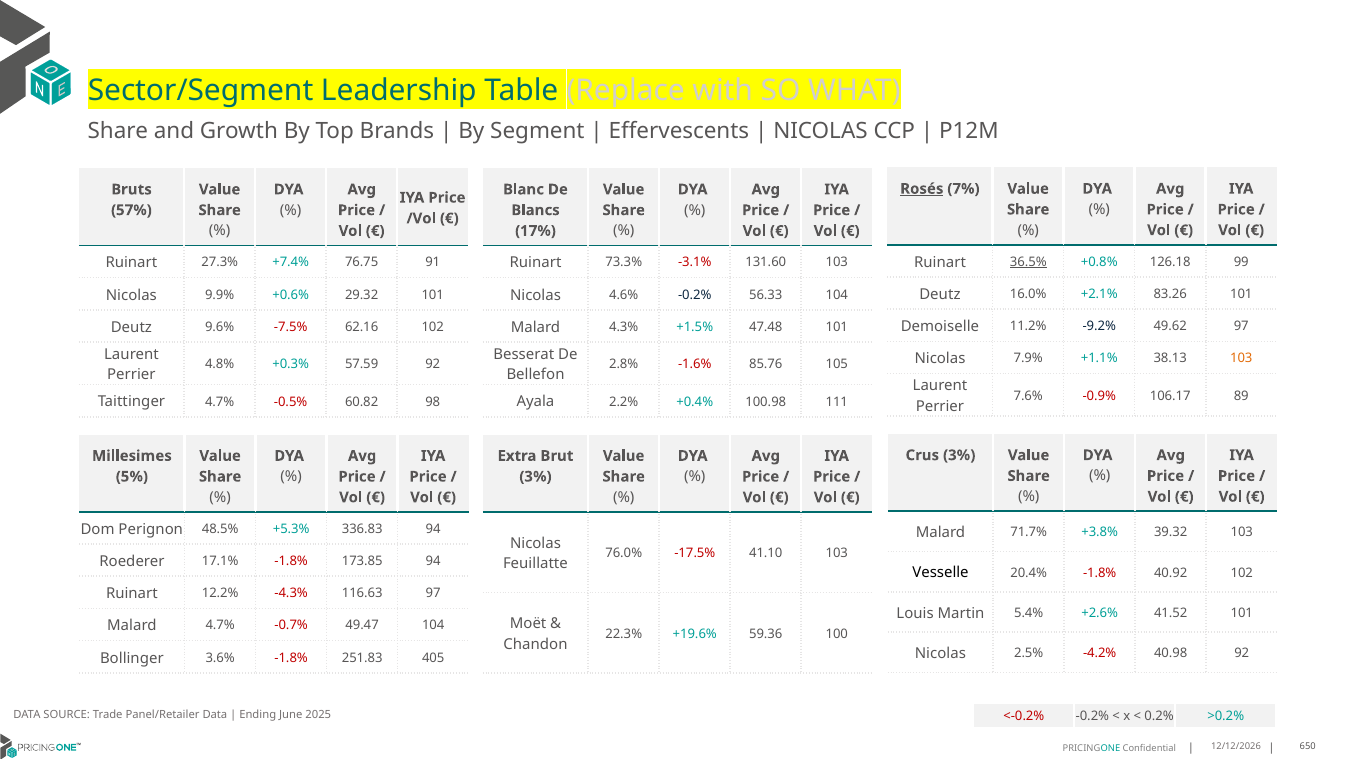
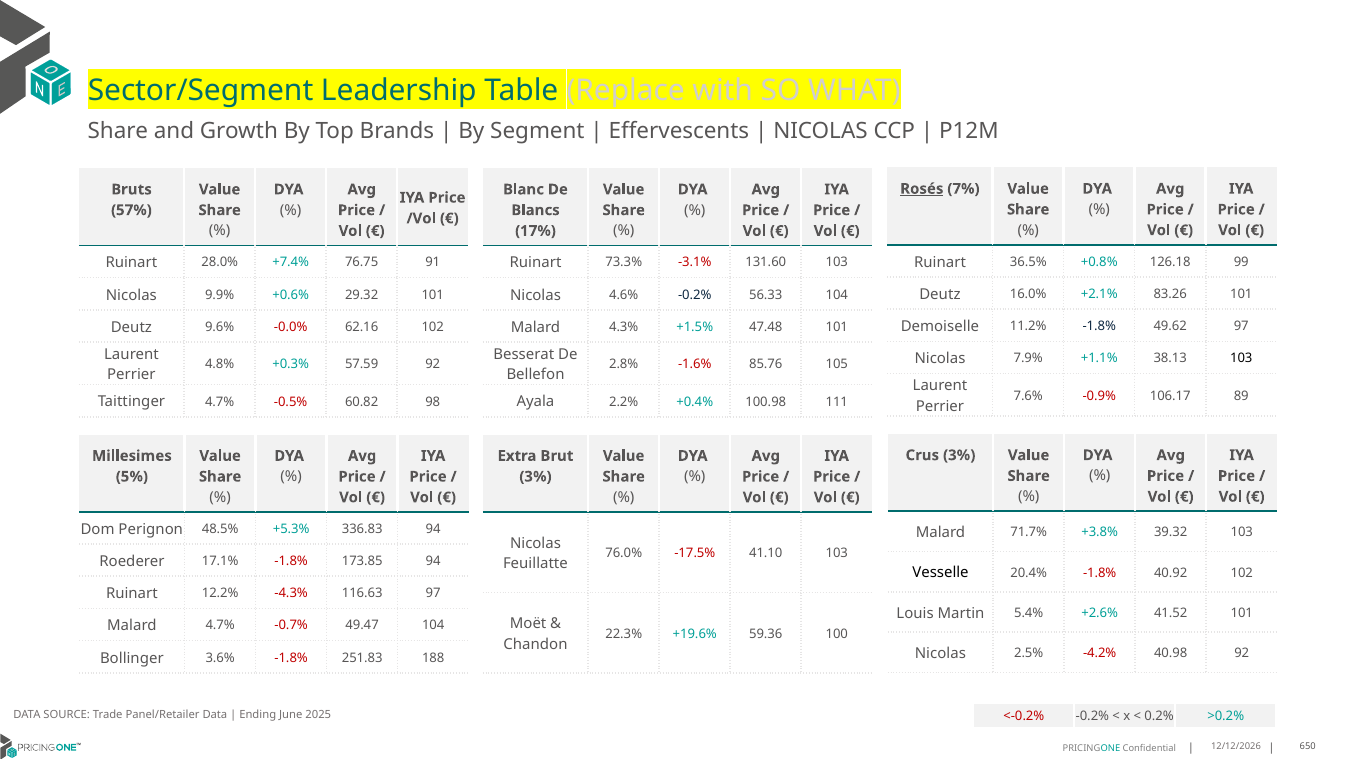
36.5% underline: present -> none
27.3%: 27.3% -> 28.0%
11.2% -9.2%: -9.2% -> -1.8%
-7.5%: -7.5% -> -0.0%
103 at (1241, 358) colour: orange -> black
405: 405 -> 188
